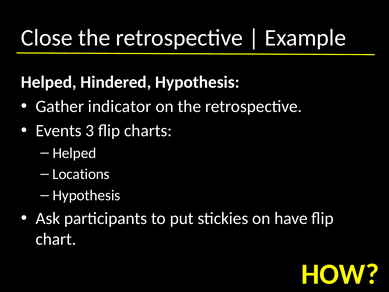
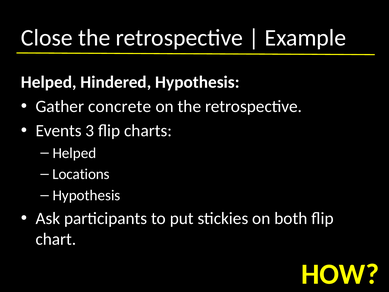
indicator: indicator -> concrete
have: have -> both
